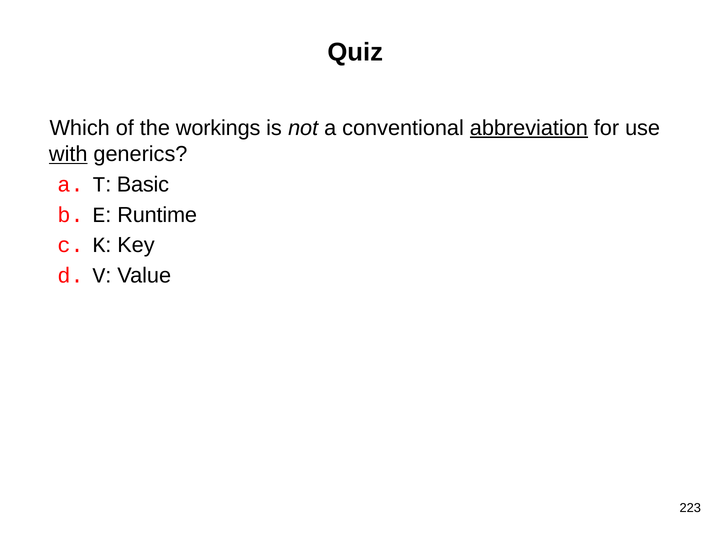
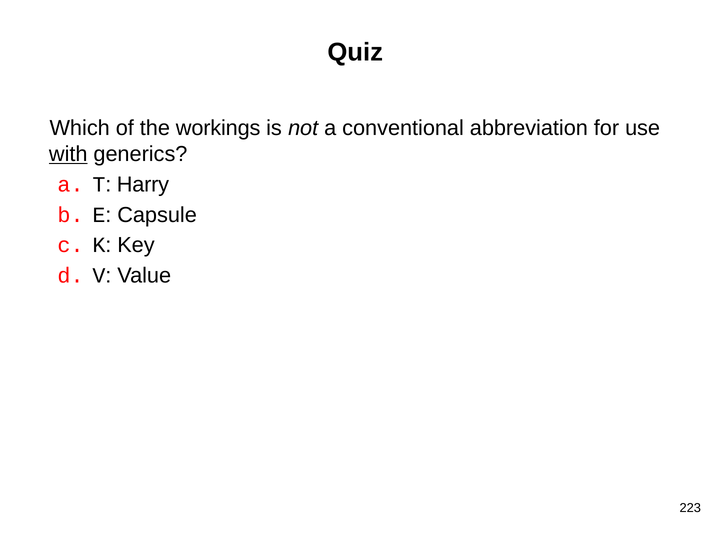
abbreviation underline: present -> none
Basic: Basic -> Harry
Runtime: Runtime -> Capsule
